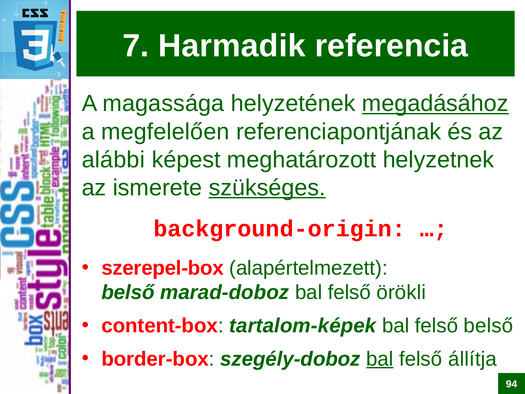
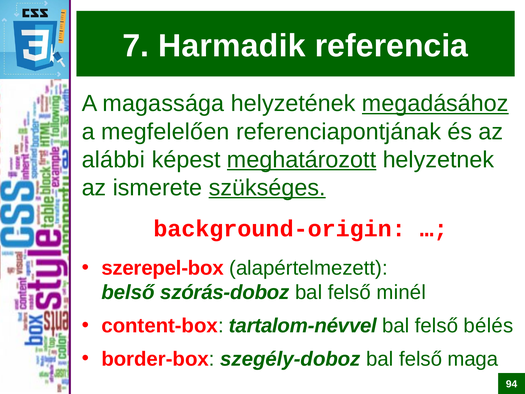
meghatározott underline: none -> present
marad-doboz: marad-doboz -> szórás-doboz
örökli: örökli -> minél
tartalom-képek: tartalom-képek -> tartalom-névvel
felső belső: belső -> bélés
bal at (380, 359) underline: present -> none
állítja: állítja -> maga
